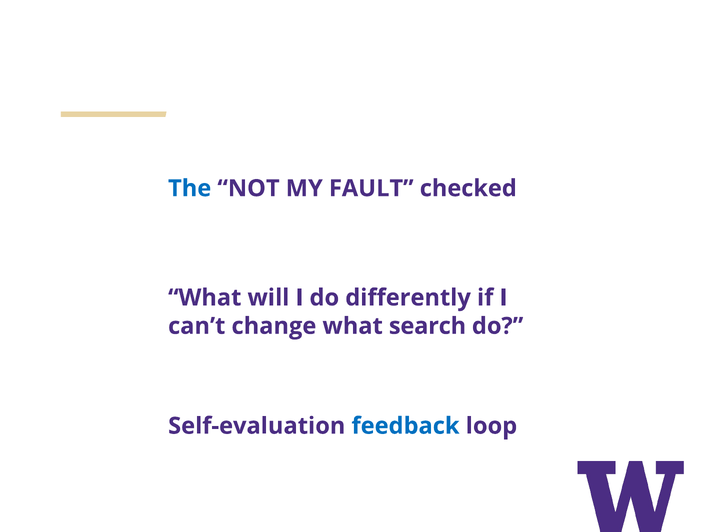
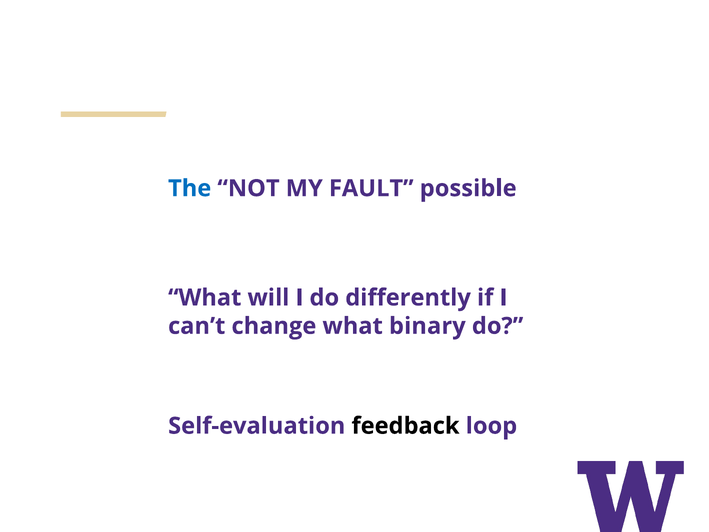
checked: checked -> possible
search: search -> binary
feedback colour: blue -> black
